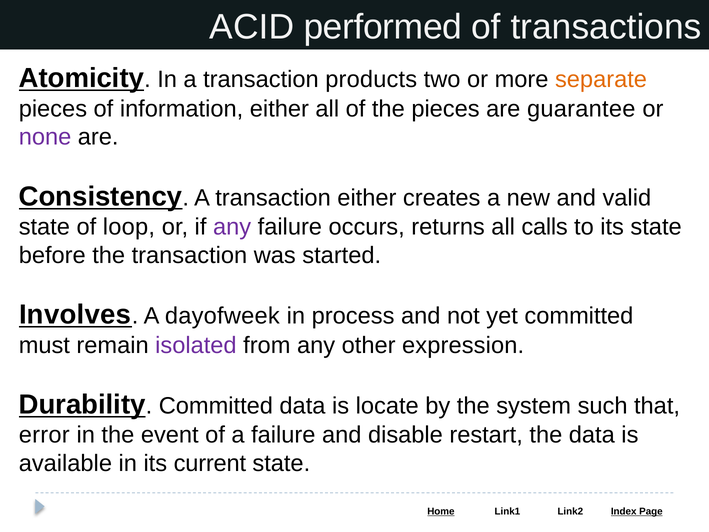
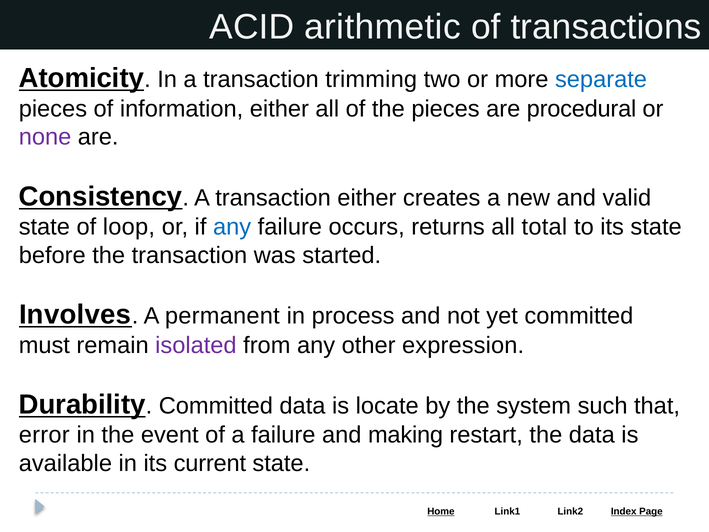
performed: performed -> arithmetic
products: products -> trimming
separate colour: orange -> blue
guarantee: guarantee -> procedural
any at (232, 227) colour: purple -> blue
calls: calls -> total
dayofweek: dayofweek -> permanent
disable: disable -> making
